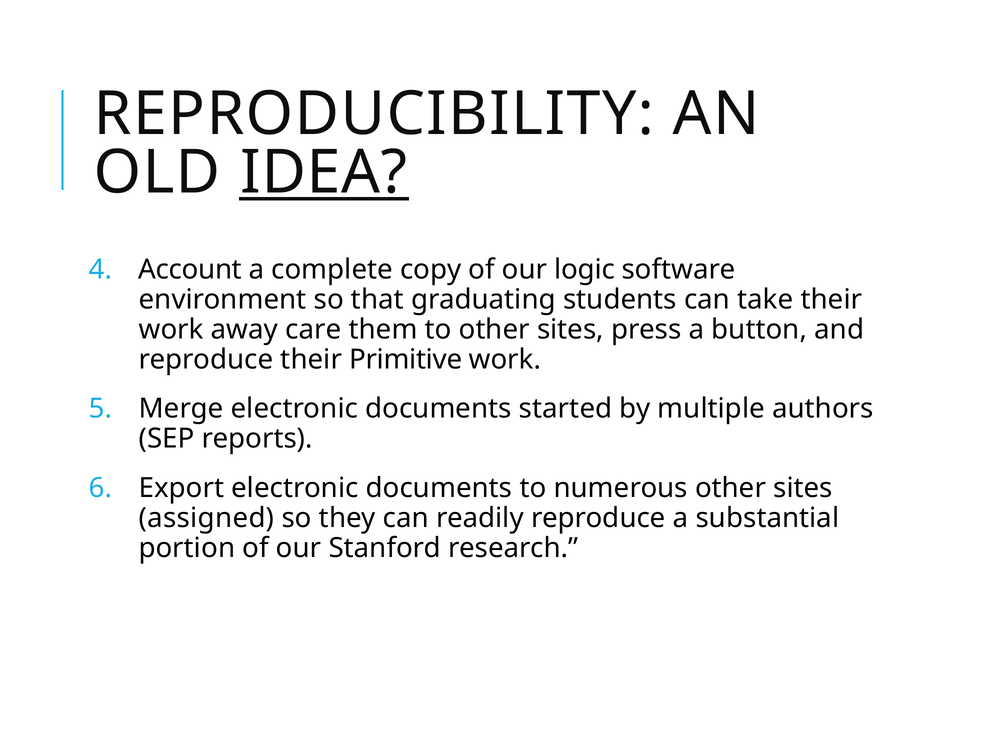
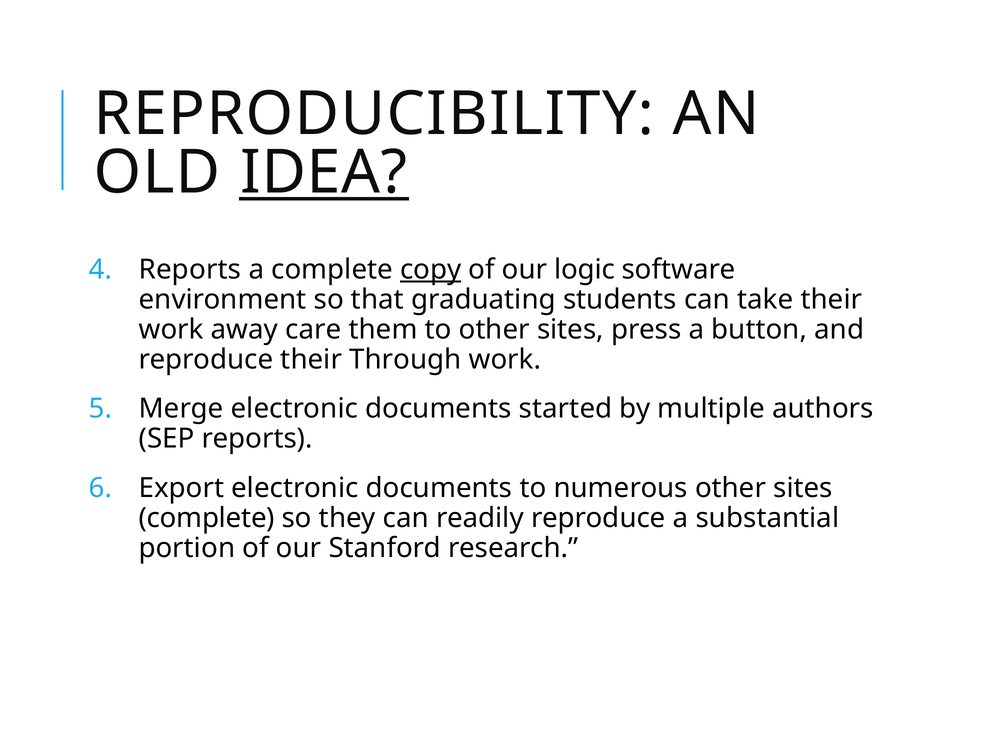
Account at (190, 269): Account -> Reports
copy underline: none -> present
Primitive: Primitive -> Through
assigned at (207, 518): assigned -> complete
